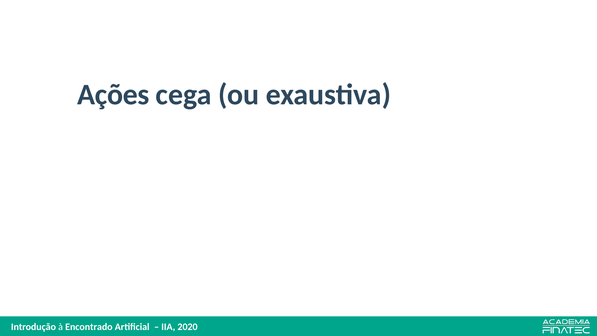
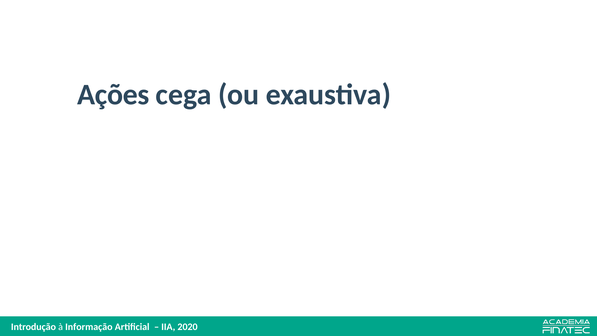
Encontrado: Encontrado -> Informação
